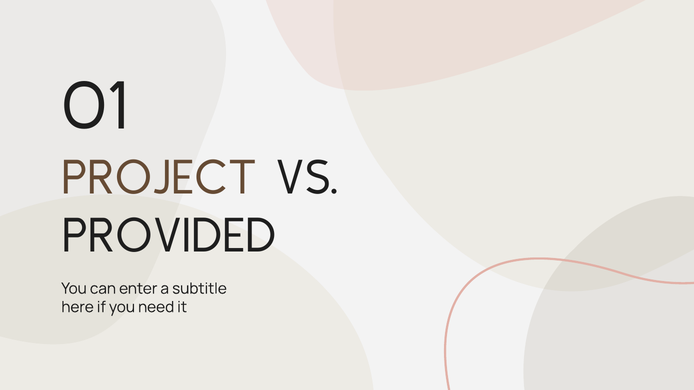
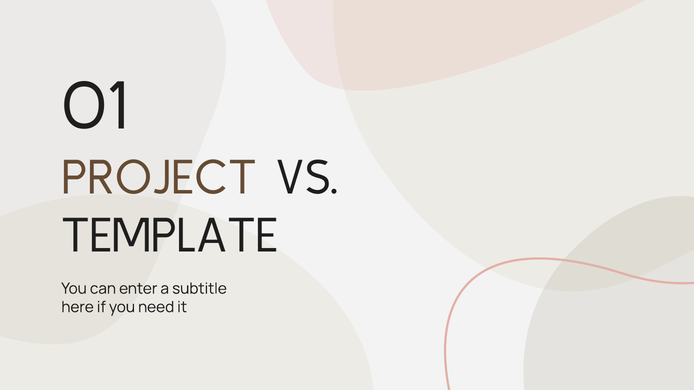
PROVIDED: PROVIDED -> TEMPLATE
